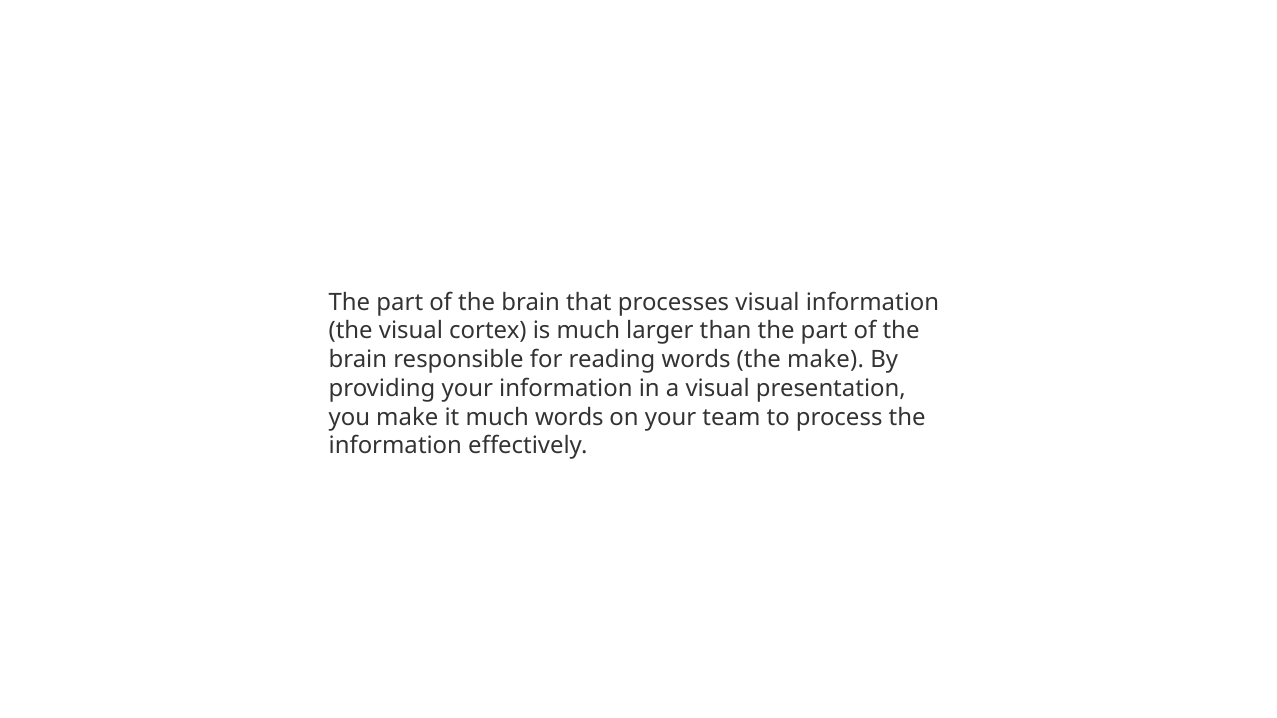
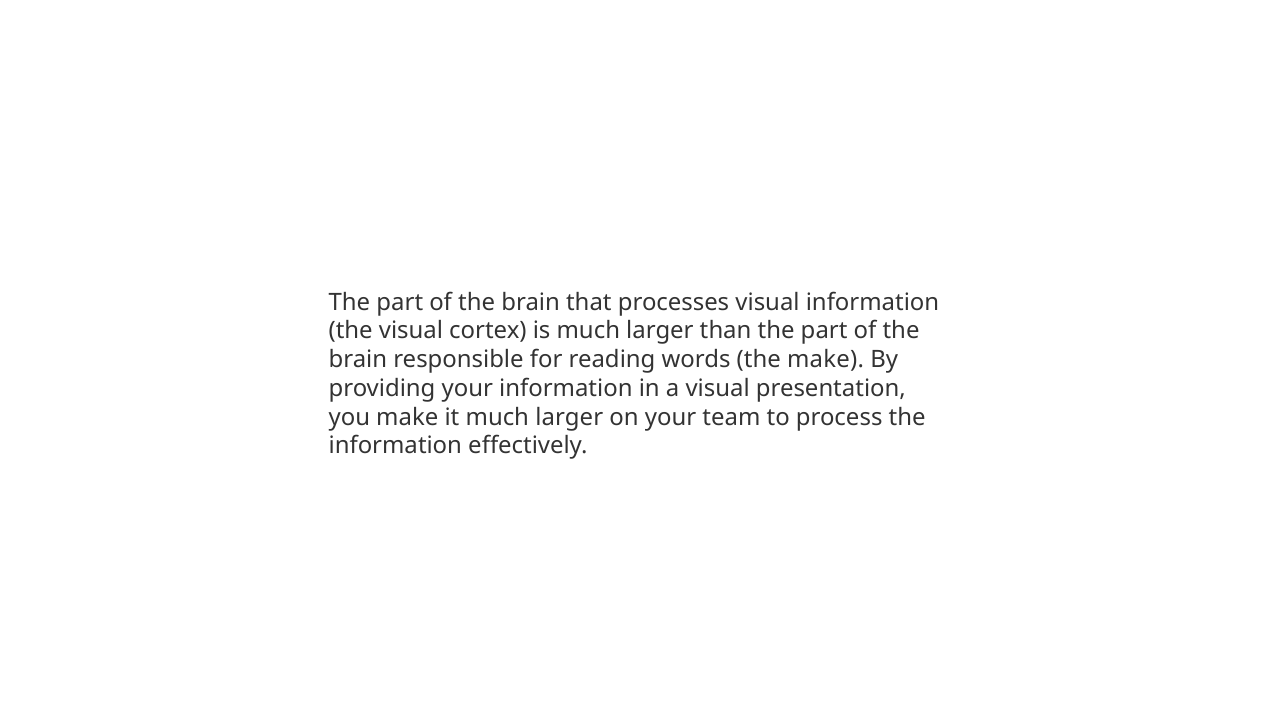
it much words: words -> larger
